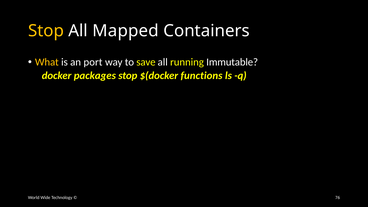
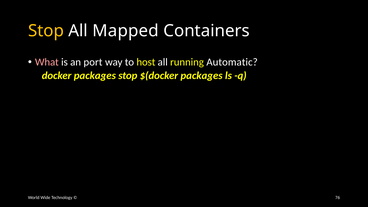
What colour: yellow -> pink
save: save -> host
Immutable: Immutable -> Automatic
$(docker functions: functions -> packages
